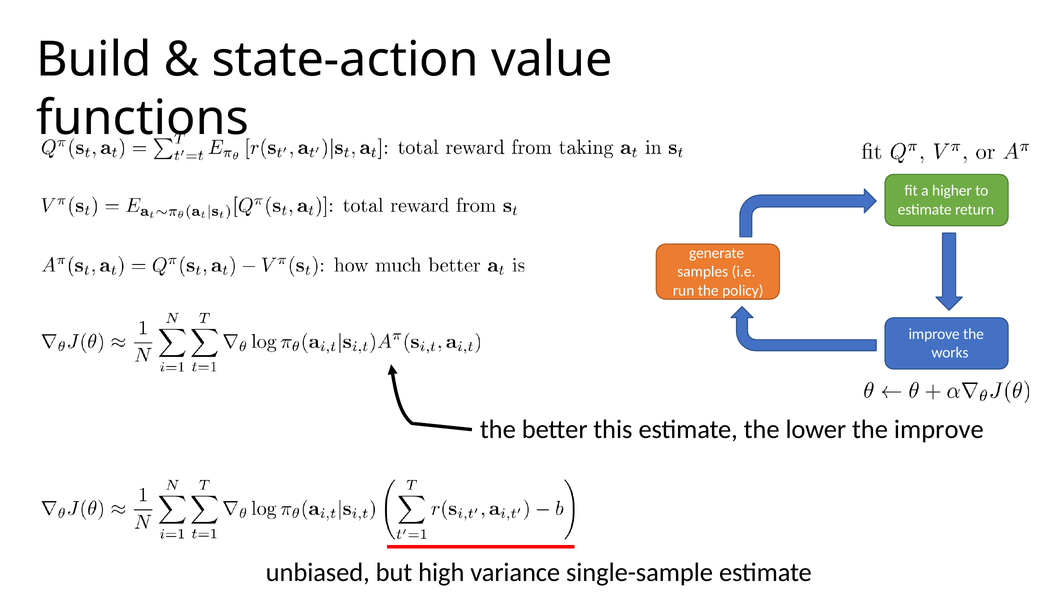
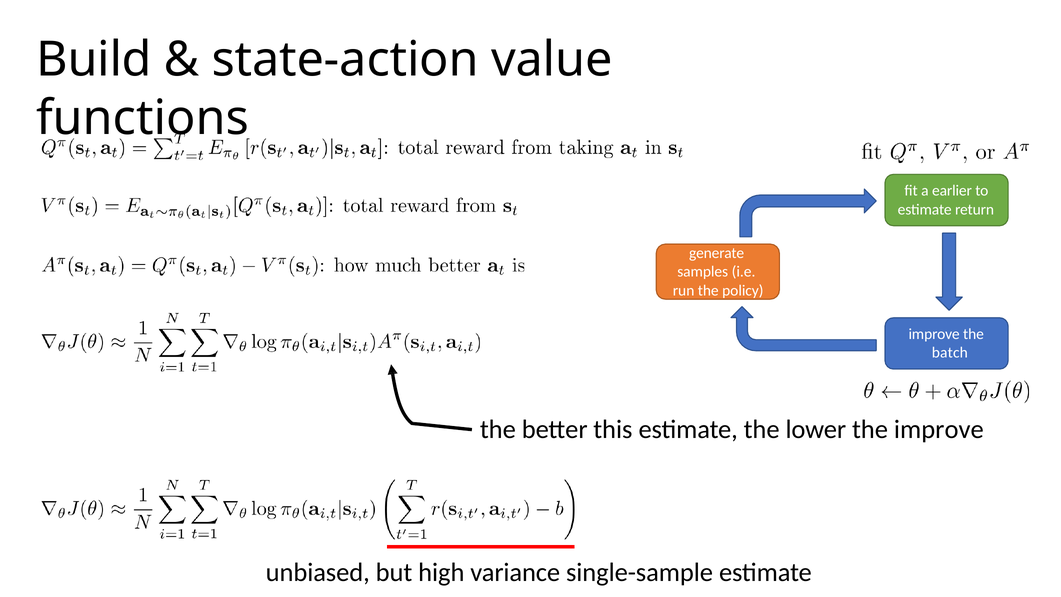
higher: higher -> earlier
works: works -> batch
